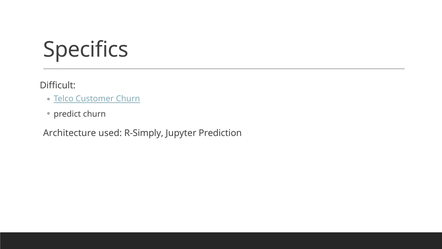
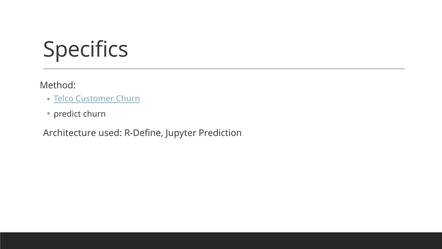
Difficult: Difficult -> Method
R-Simply: R-Simply -> R-Define
